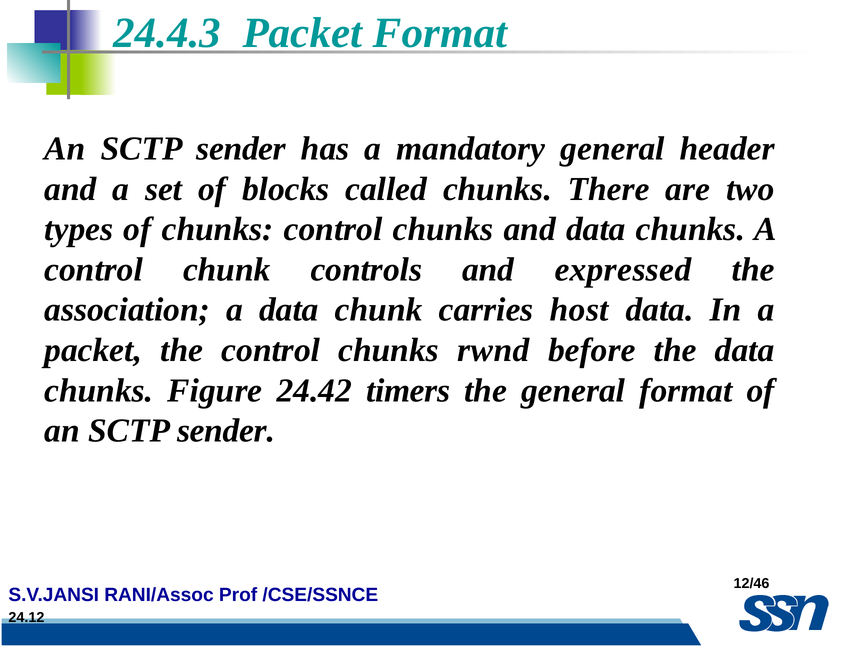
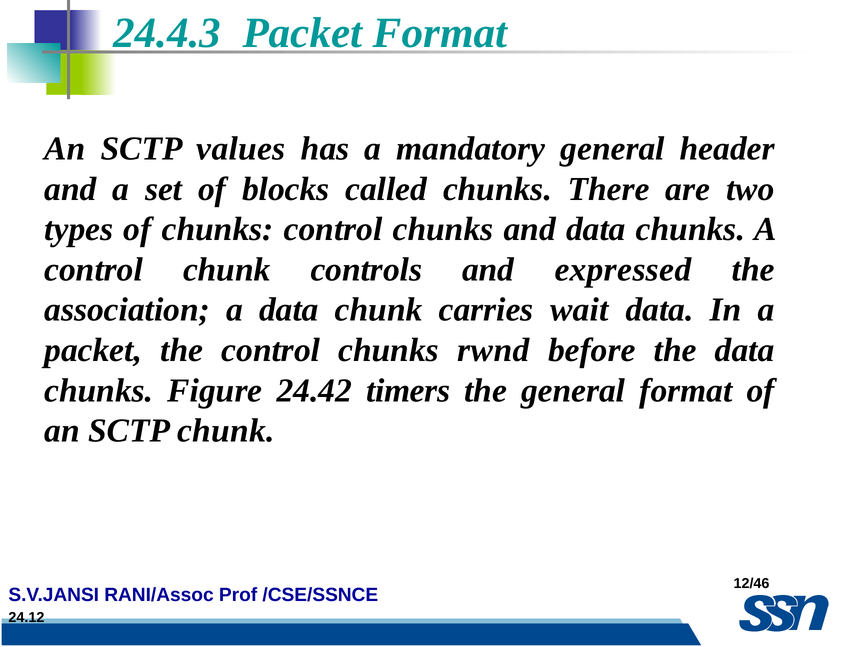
sender at (241, 149): sender -> values
host: host -> wait
sender at (226, 431): sender -> chunk
